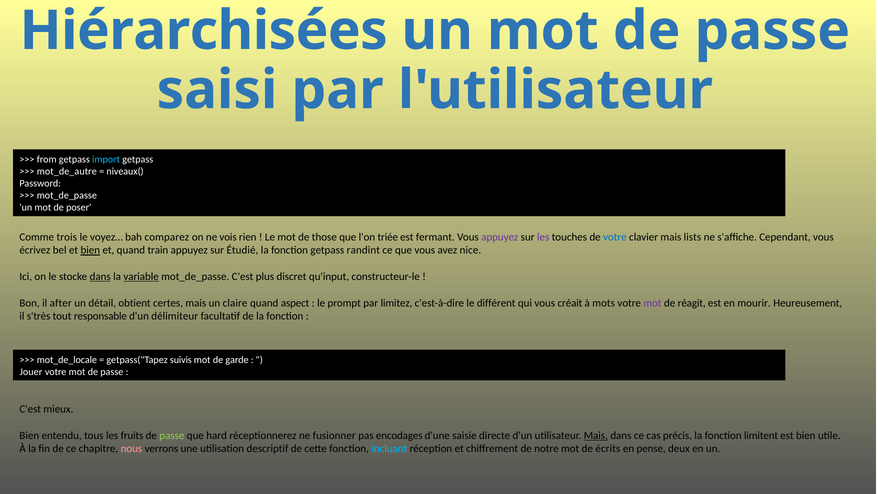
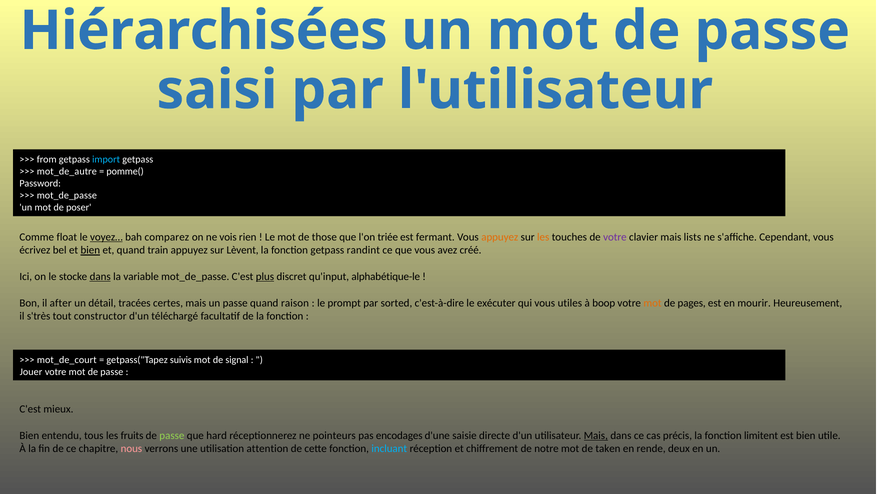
niveaux(: niveaux( -> pomme(
trois: trois -> float
voyez… underline: none -> present
appuyez at (500, 237) colour: purple -> orange
les at (543, 237) colour: purple -> orange
votre at (615, 237) colour: blue -> purple
Étudié: Étudié -> Lèvent
nice: nice -> créé
variable underline: present -> none
plus underline: none -> present
constructeur-le: constructeur-le -> alphabétique-le
obtient: obtient -> tracées
un claire: claire -> passe
aspect: aspect -> raison
limitez: limitez -> sorted
différent: différent -> exécuter
créait: créait -> utiles
mots: mots -> boop
mot at (652, 303) colour: purple -> orange
réagit: réagit -> pages
responsable: responsable -> constructor
délimiteur: délimiteur -> téléchargé
mot_de_locale: mot_de_locale -> mot_de_court
garde: garde -> signal
fusionner: fusionner -> pointeurs
descriptif: descriptif -> attention
écrits: écrits -> taken
pense: pense -> rende
